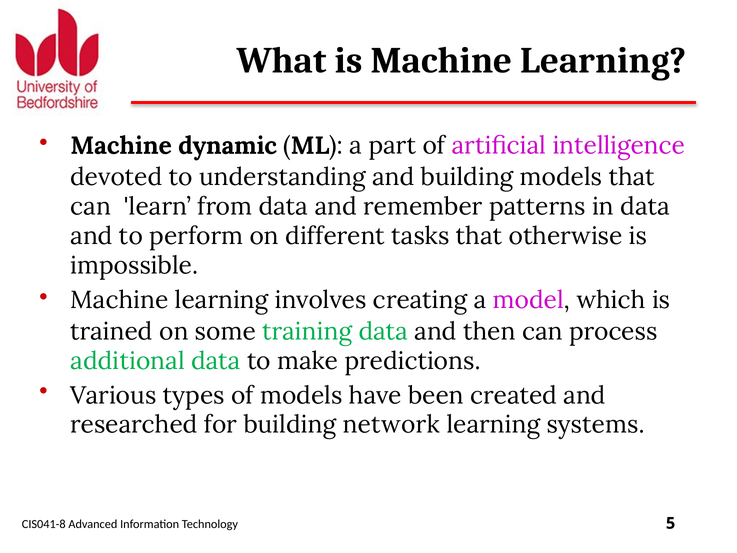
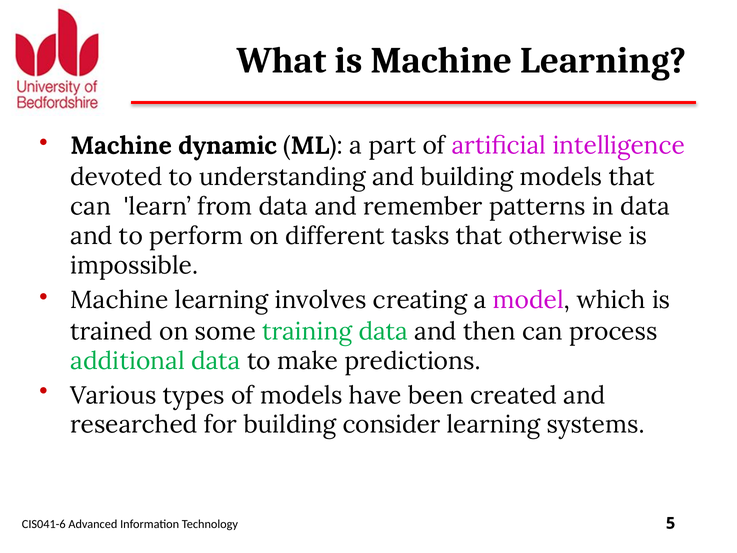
network: network -> consider
CIS041-8: CIS041-8 -> CIS041-6
